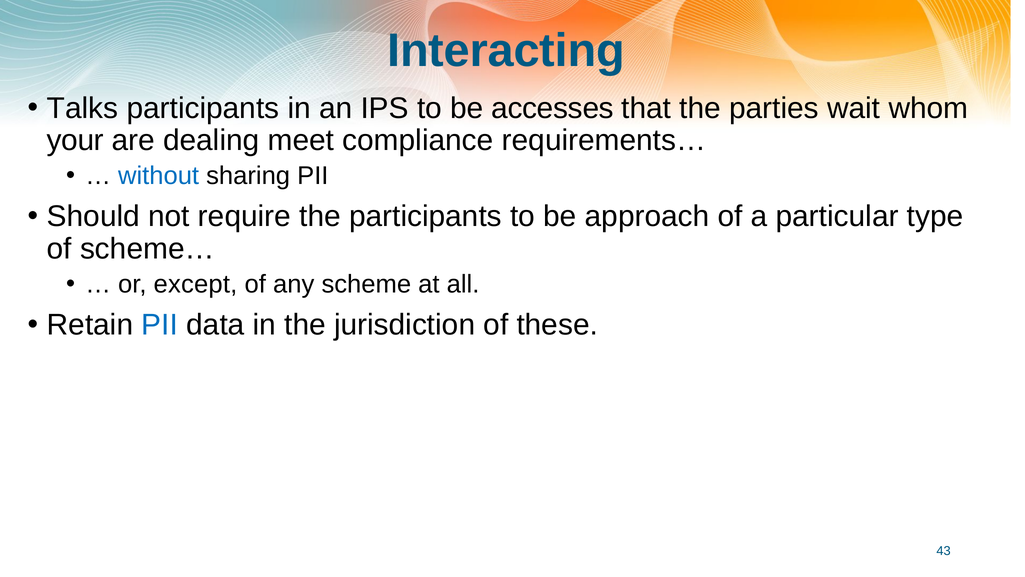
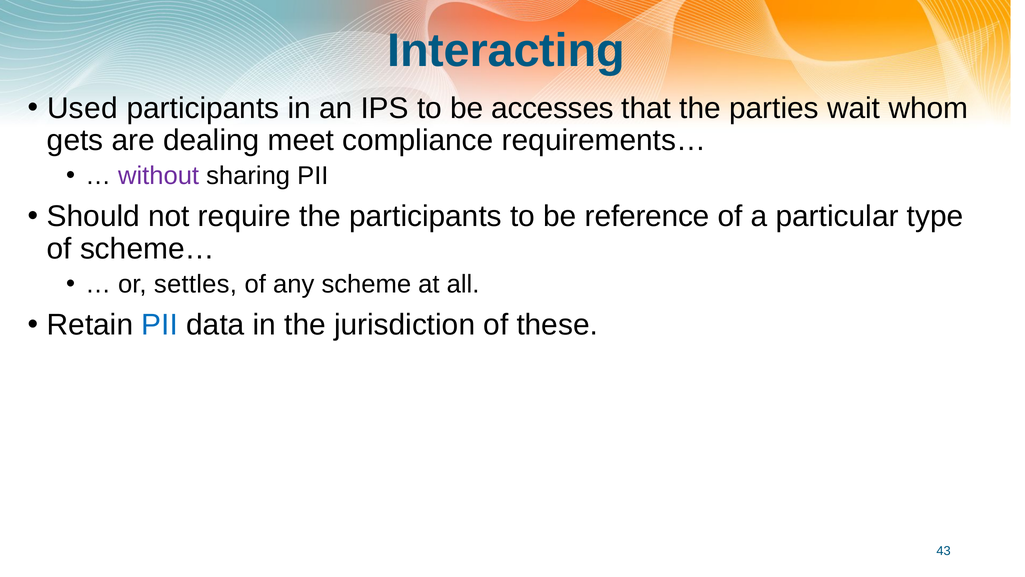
Talks: Talks -> Used
your: your -> gets
without colour: blue -> purple
approach: approach -> reference
except: except -> settles
